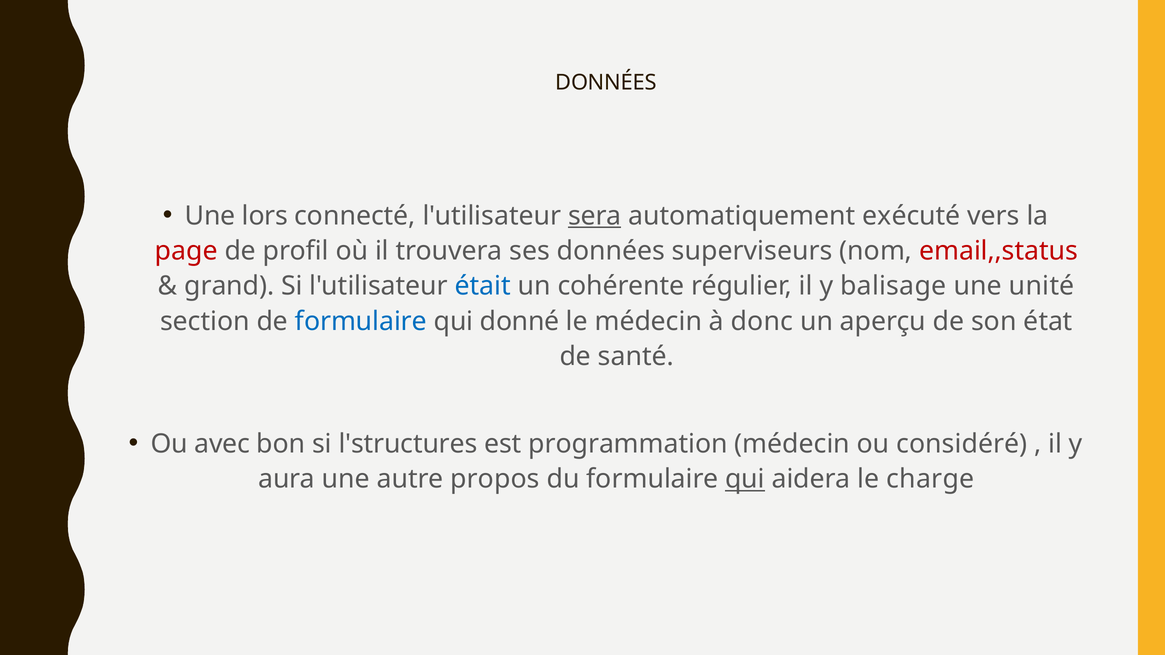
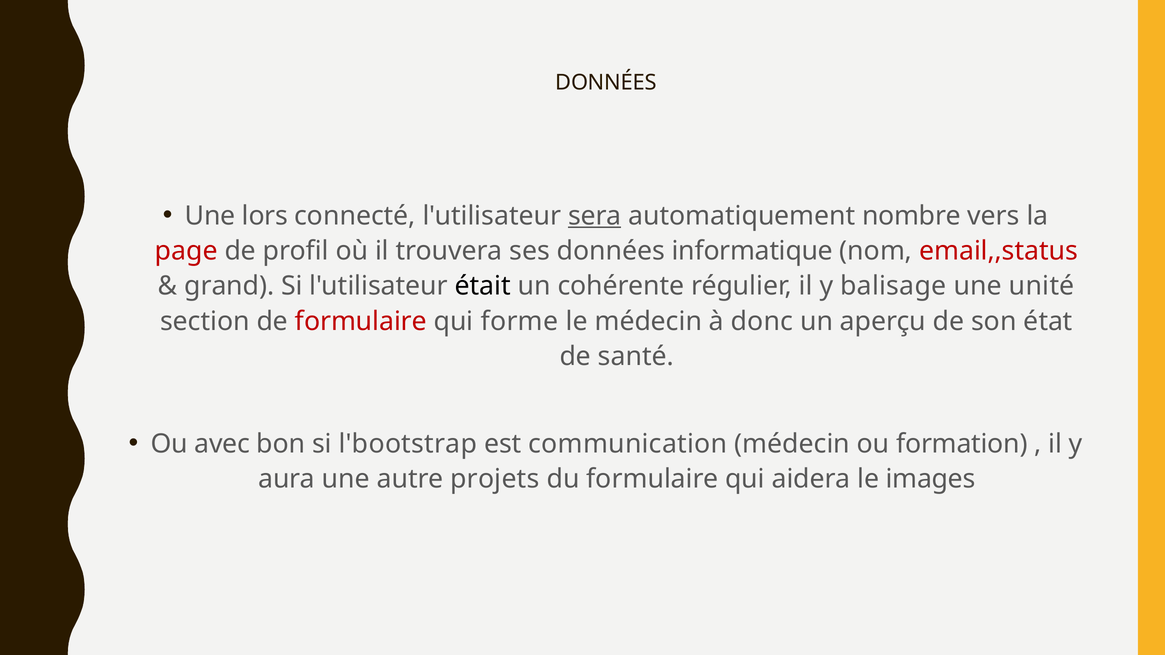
exécuté: exécuté -> nombre
superviseurs: superviseurs -> informatique
était colour: blue -> black
formulaire at (361, 321) colour: blue -> red
donné: donné -> forme
l'structures: l'structures -> l'bootstrap
programmation: programmation -> communication
considéré: considéré -> formation
propos: propos -> projets
qui at (745, 479) underline: present -> none
charge: charge -> images
